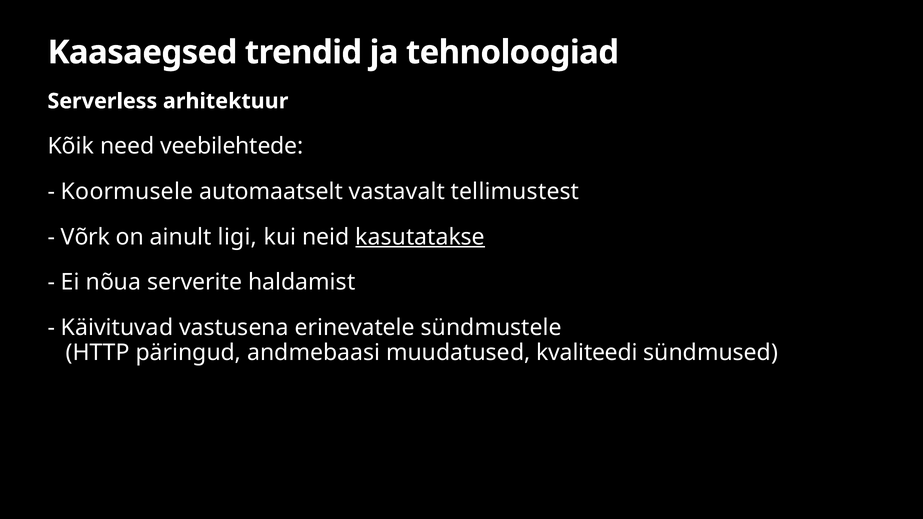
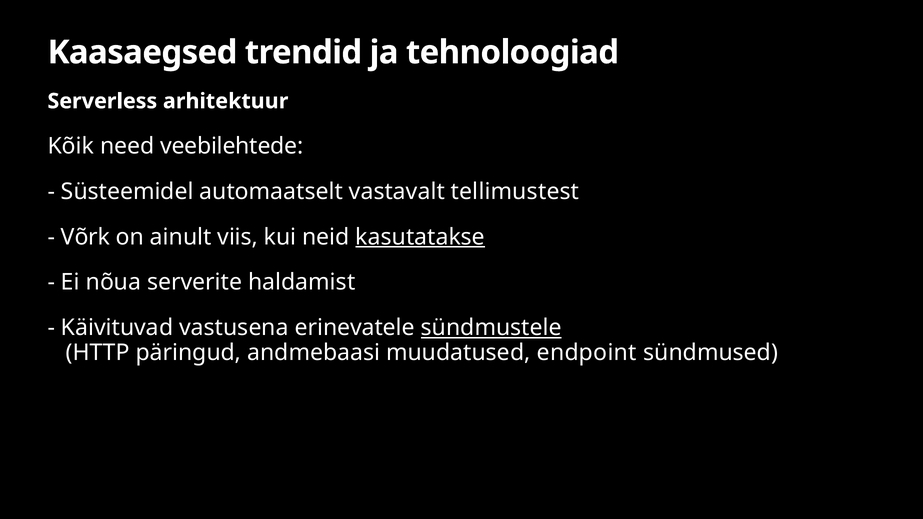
Koormusele: Koormusele -> Süsteemidel
ligi: ligi -> viis
sündmustele underline: none -> present
kvaliteedi: kvaliteedi -> endpoint
